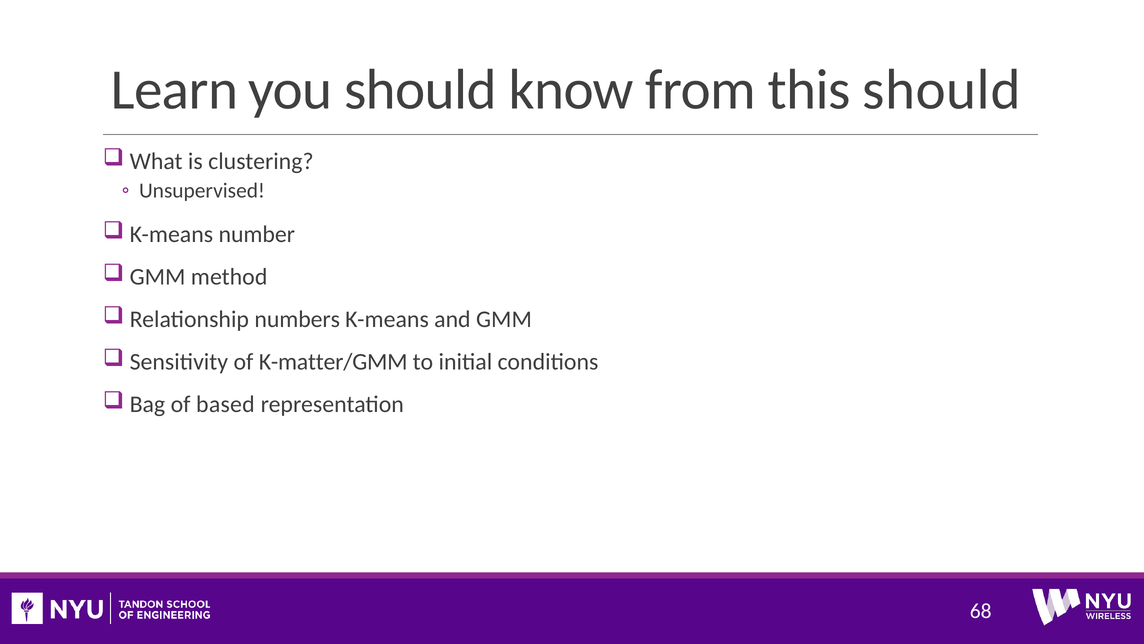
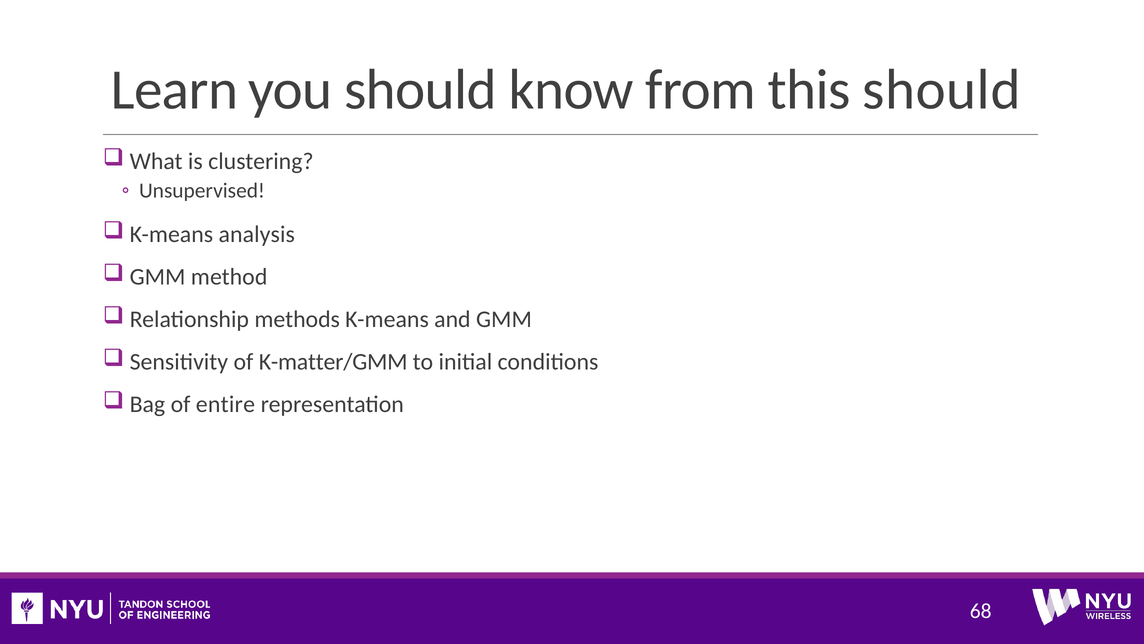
number: number -> analysis
numbers: numbers -> methods
based: based -> entire
